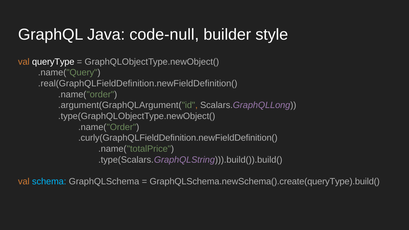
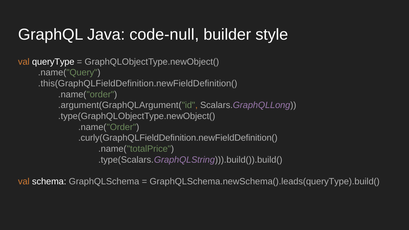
.real(GraphQLFieldDefinition.newFieldDefinition(: .real(GraphQLFieldDefinition.newFieldDefinition( -> .this(GraphQLFieldDefinition.newFieldDefinition(
schema colour: light blue -> white
GraphQLSchema.newSchema().create(queryType).build(: GraphQLSchema.newSchema().create(queryType).build( -> GraphQLSchema.newSchema().leads(queryType).build(
